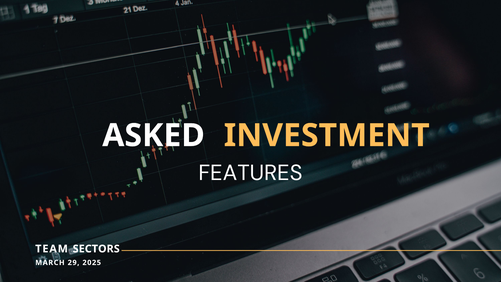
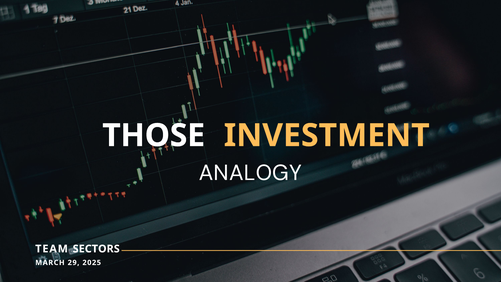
ASKED: ASKED -> THOSE
FEATURES: FEATURES -> ANALOGY
